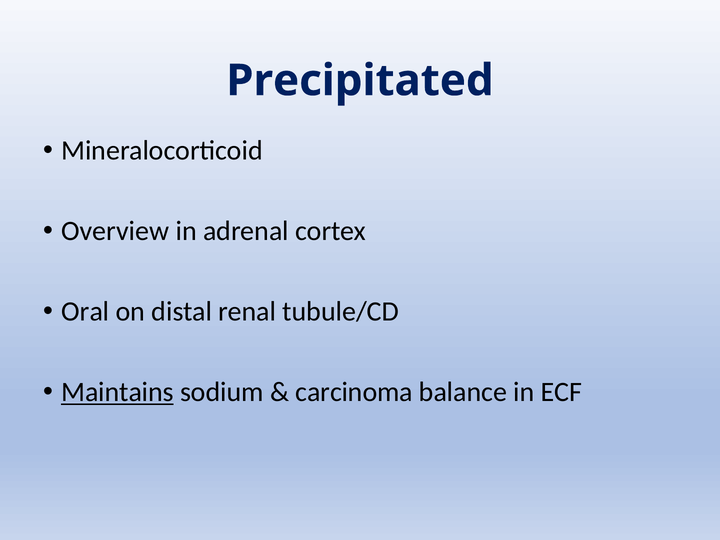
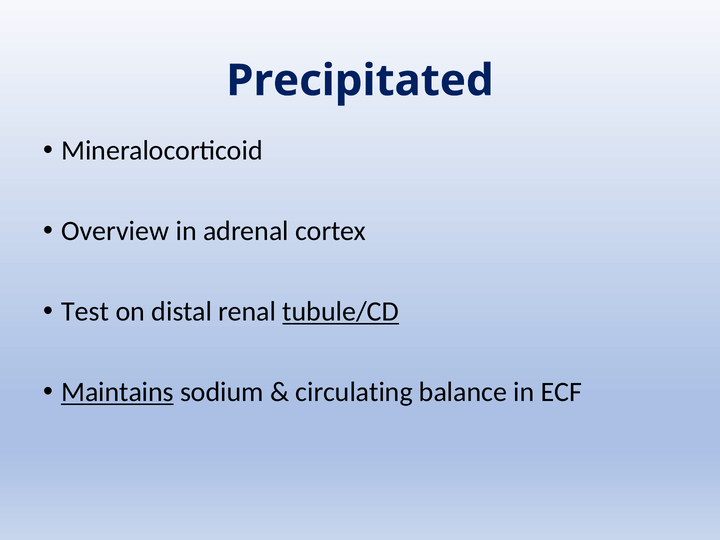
Oral: Oral -> Test
tubule/CD underline: none -> present
carcinoma: carcinoma -> circulating
